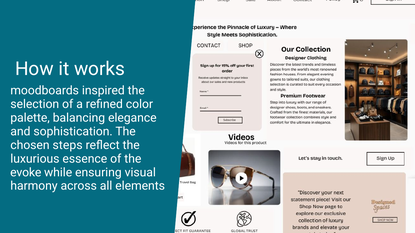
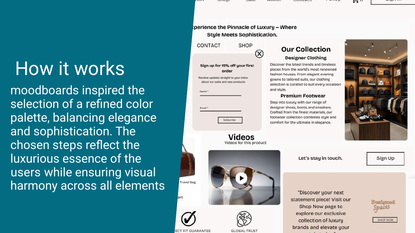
evoke: evoke -> users
